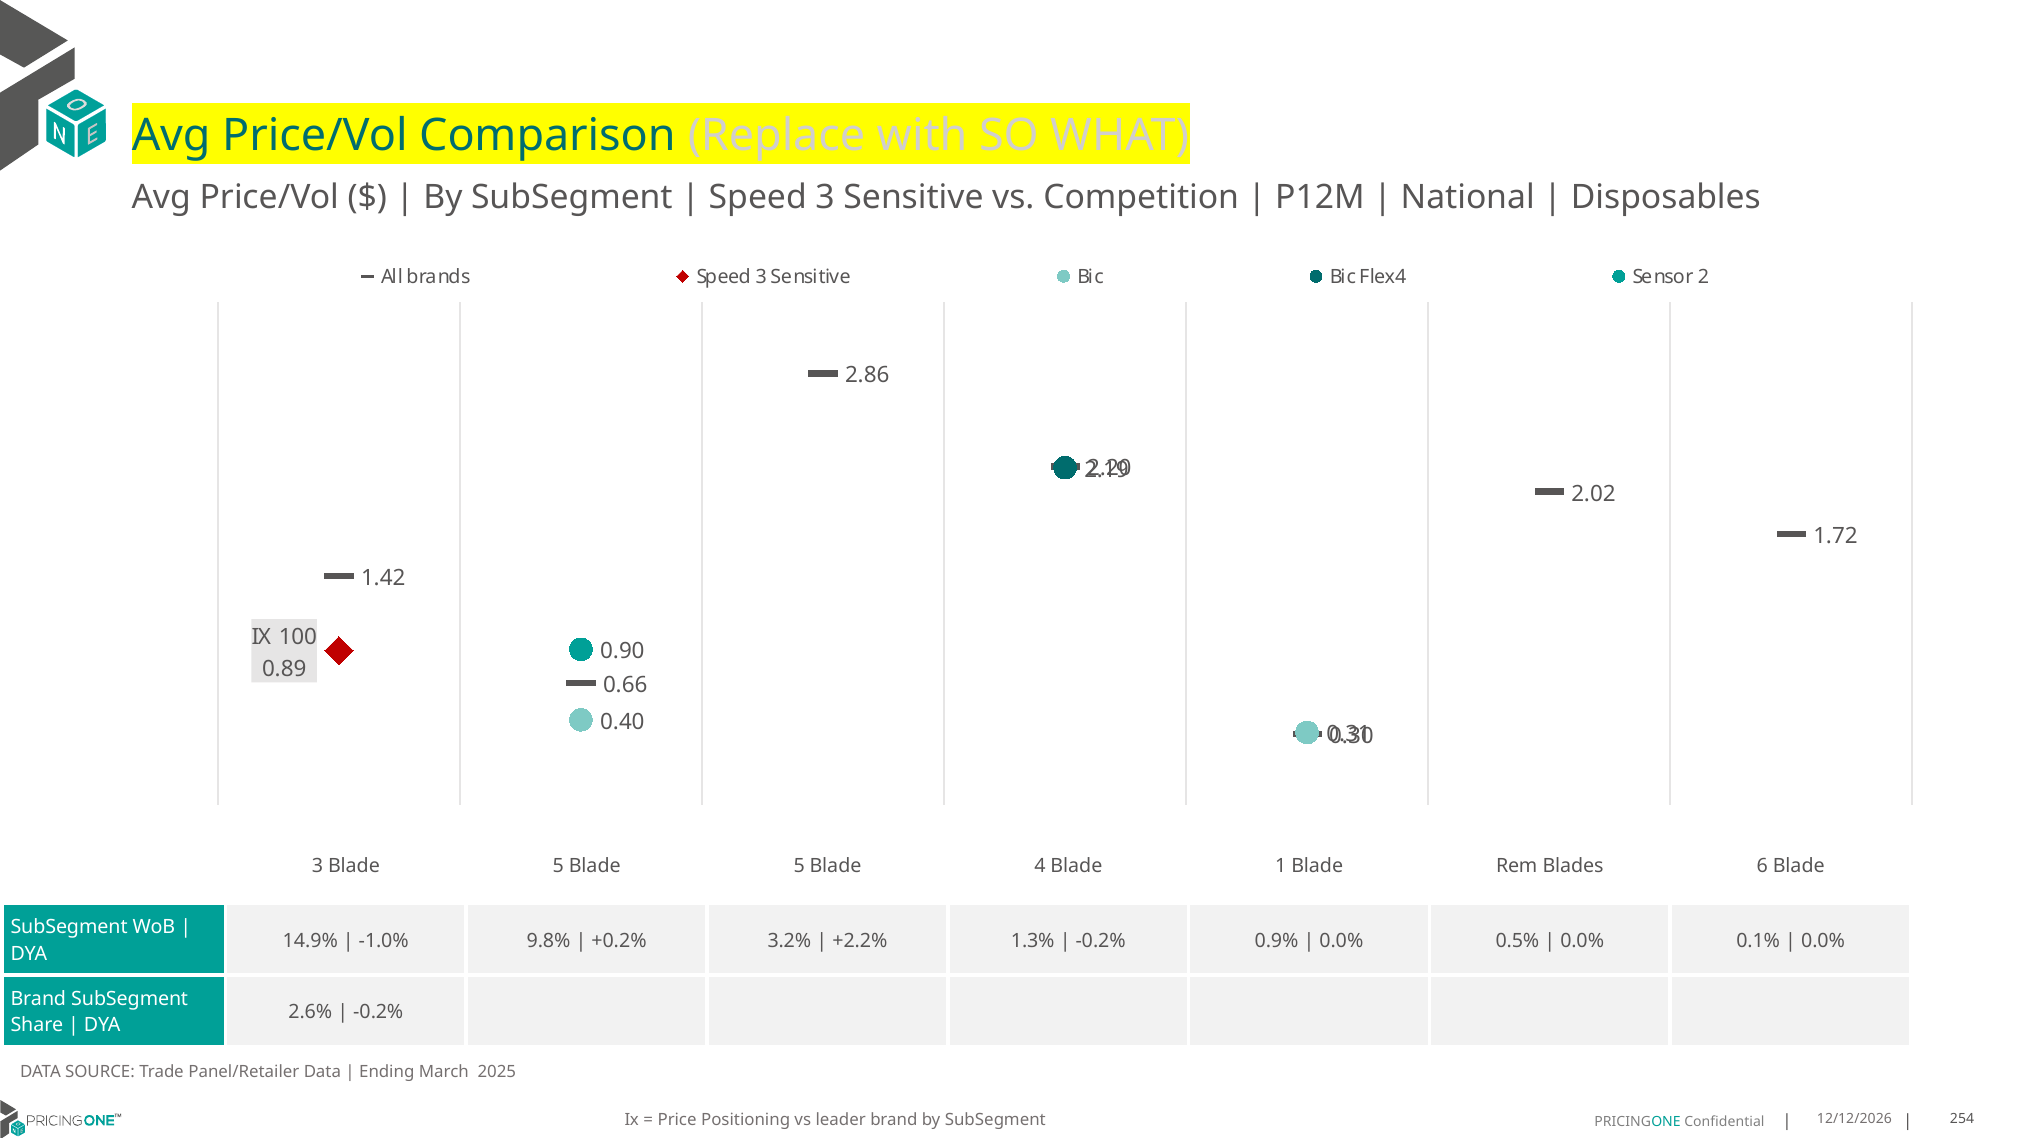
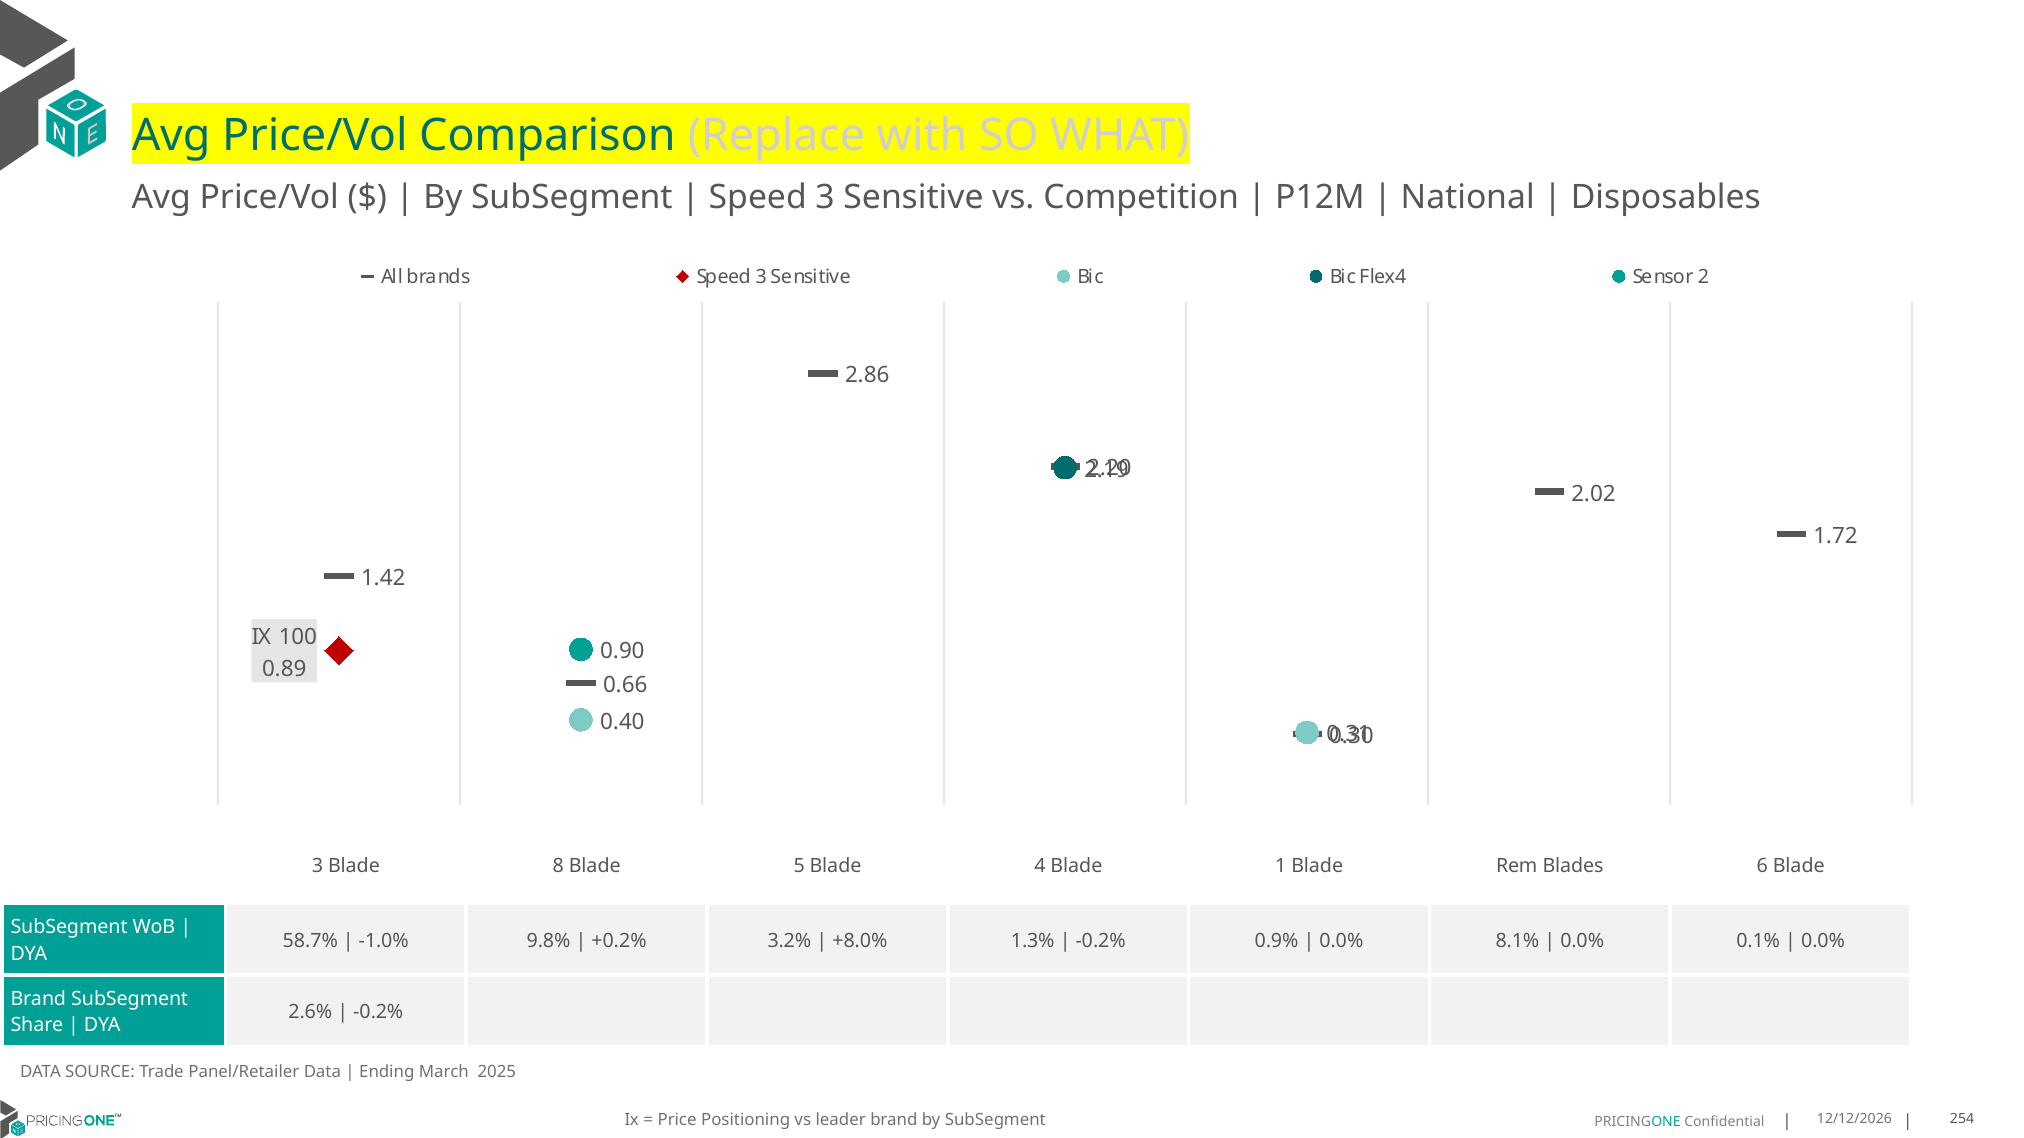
3 Blade 5: 5 -> 8
14.9%: 14.9% -> 58.7%
+2.2%: +2.2% -> +8.0%
0.5%: 0.5% -> 8.1%
